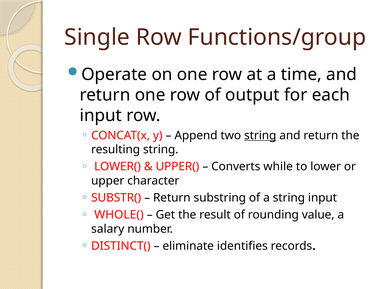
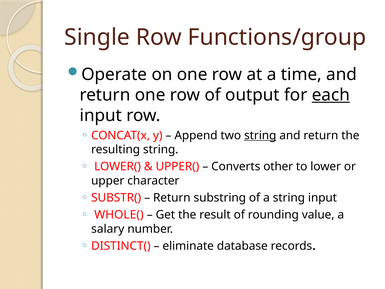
each underline: none -> present
while: while -> other
identifies: identifies -> database
